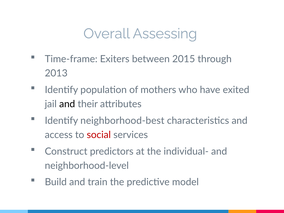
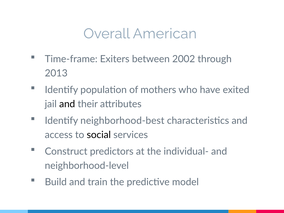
Assessing: Assessing -> American
2015: 2015 -> 2002
social colour: red -> black
